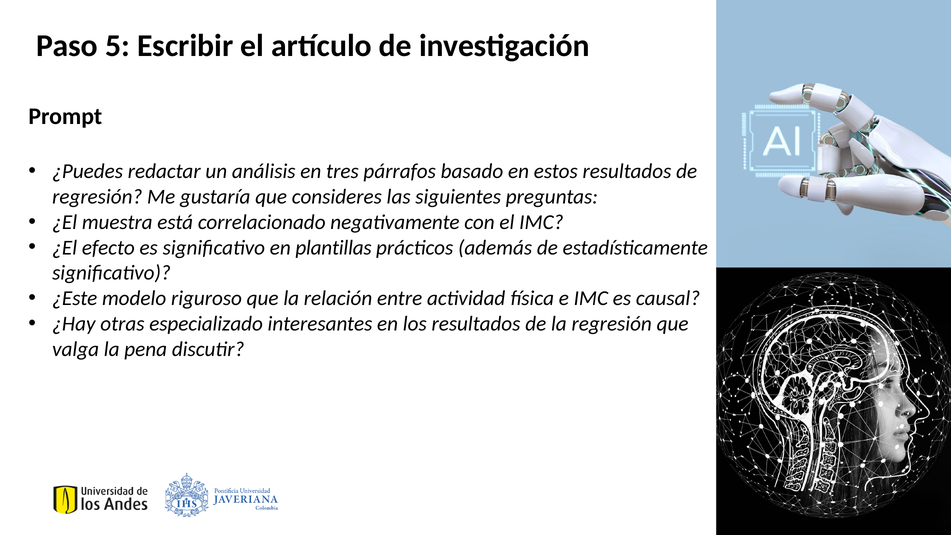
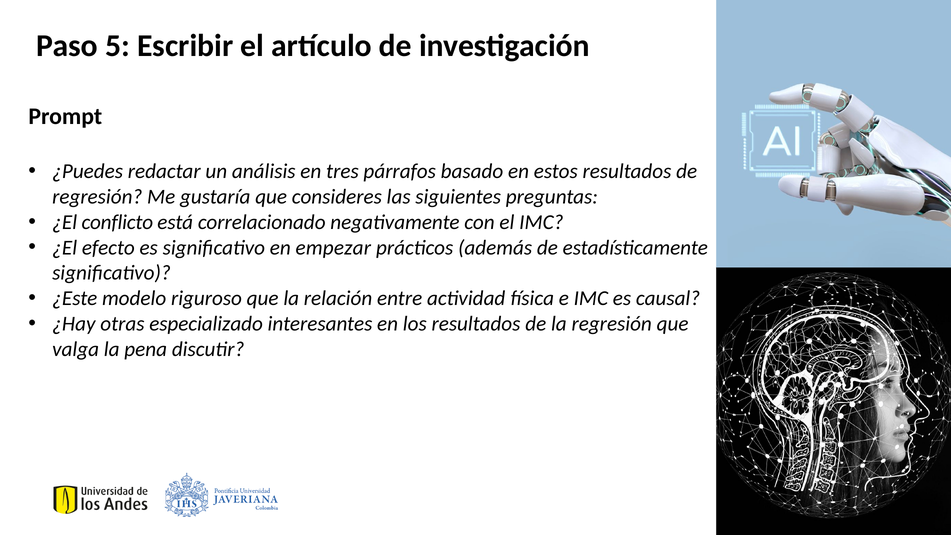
muestra: muestra -> conflicto
plantillas: plantillas -> empezar
